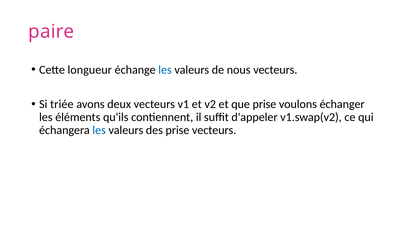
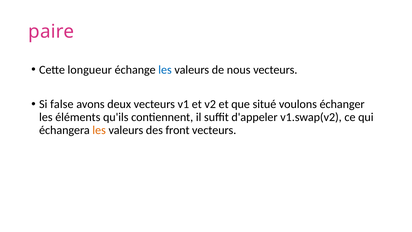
triée: triée -> false
que prise: prise -> situé
les at (99, 130) colour: blue -> orange
des prise: prise -> front
